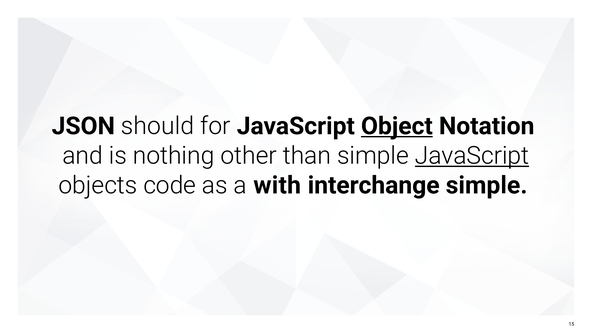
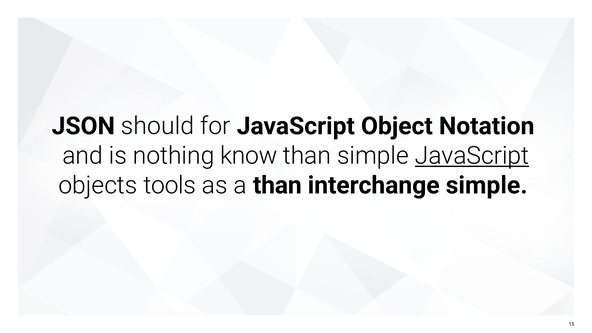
Object underline: present -> none
other: other -> know
code: code -> tools
a with: with -> than
